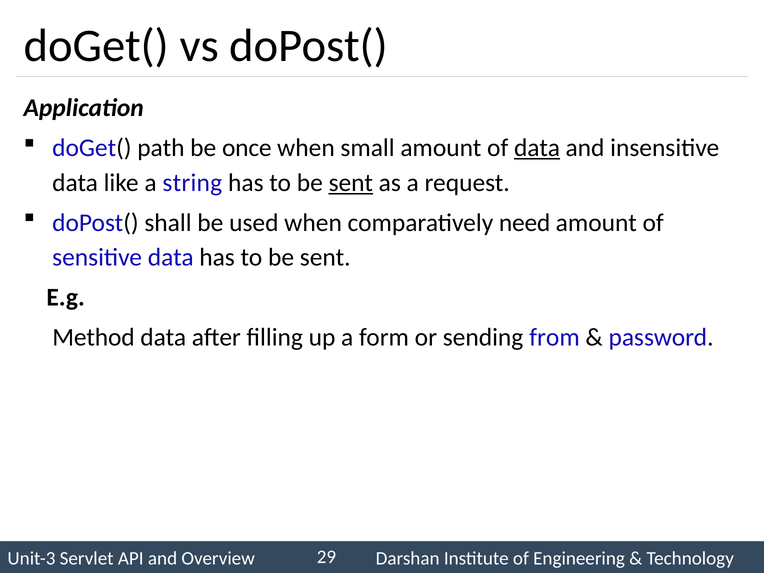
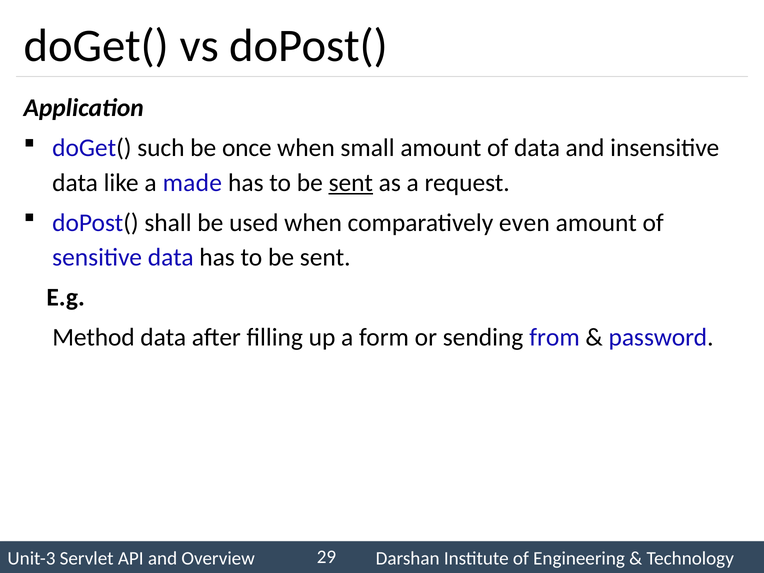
path: path -> such
data at (537, 148) underline: present -> none
string: string -> made
need: need -> even
